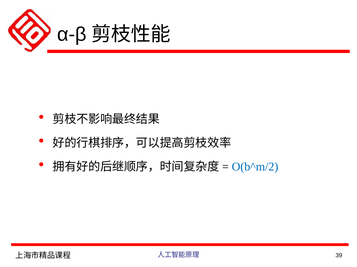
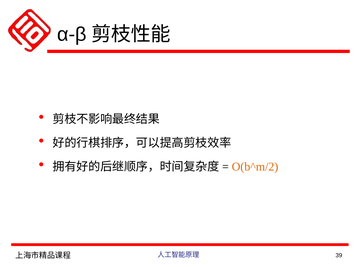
O(b^m/2 colour: blue -> orange
